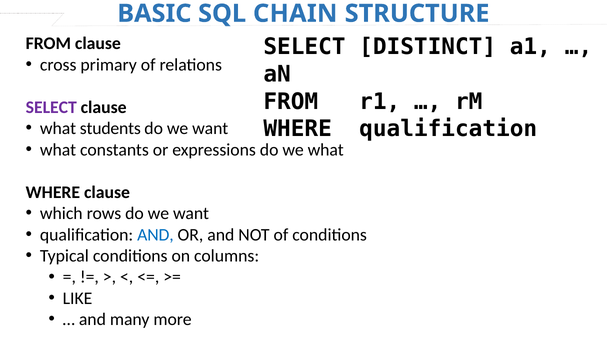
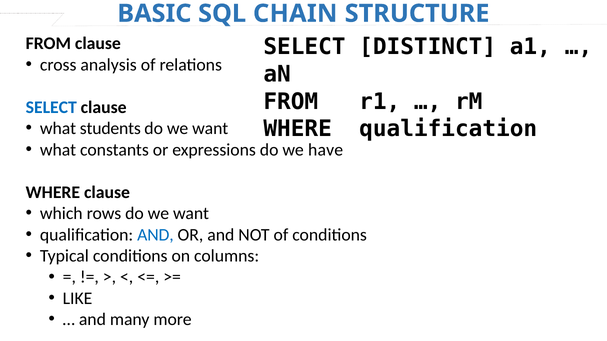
primary: primary -> analysis
SELECT at (51, 107) colour: purple -> blue
we what: what -> have
